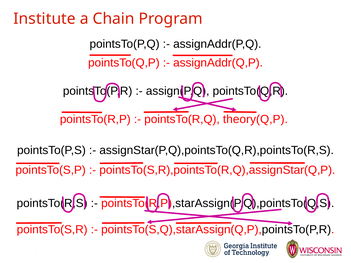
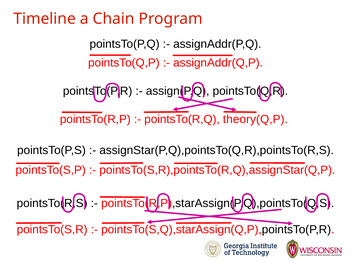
Institute: Institute -> Timeline
